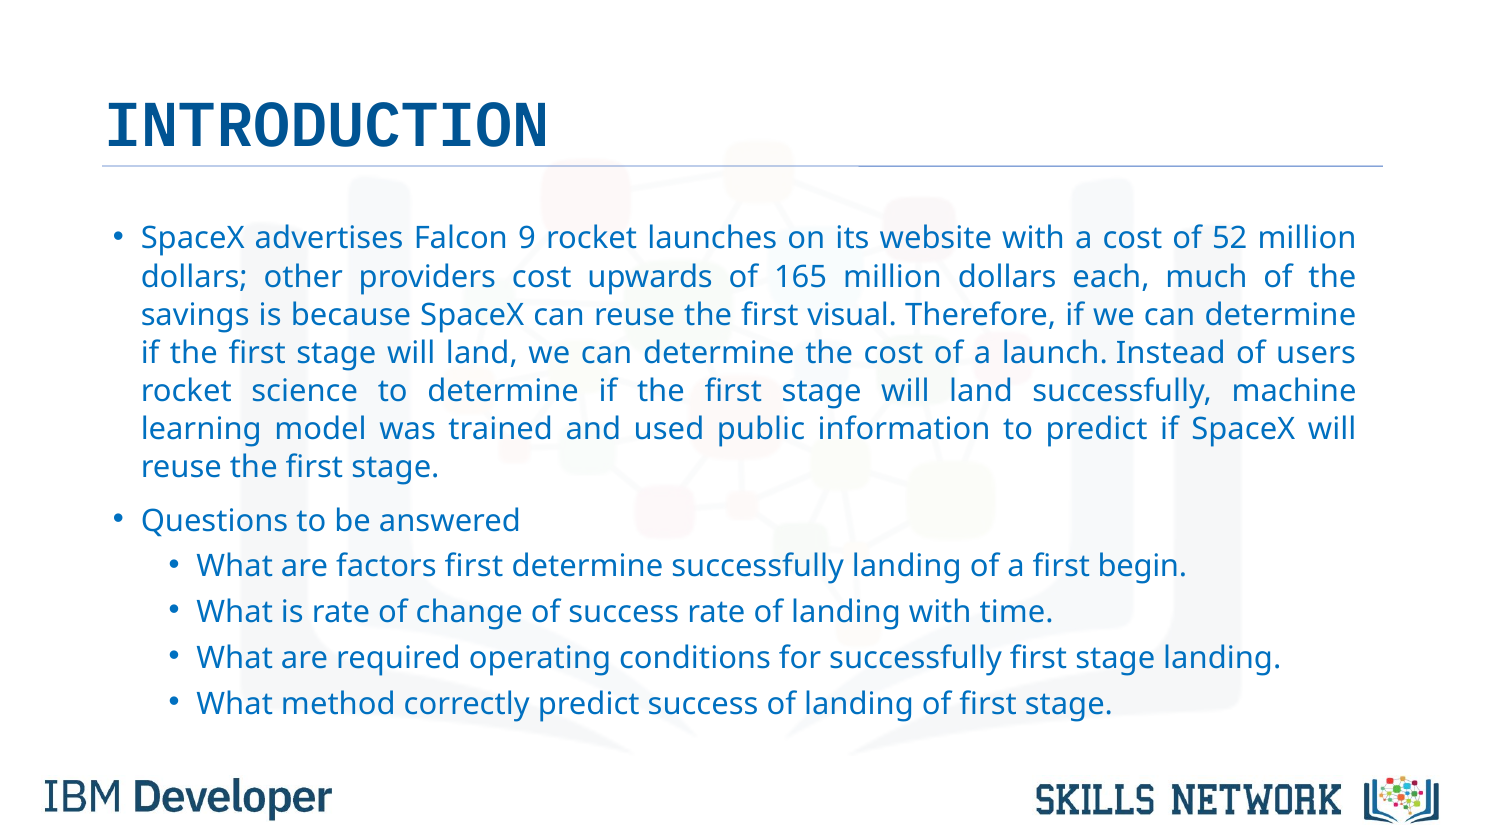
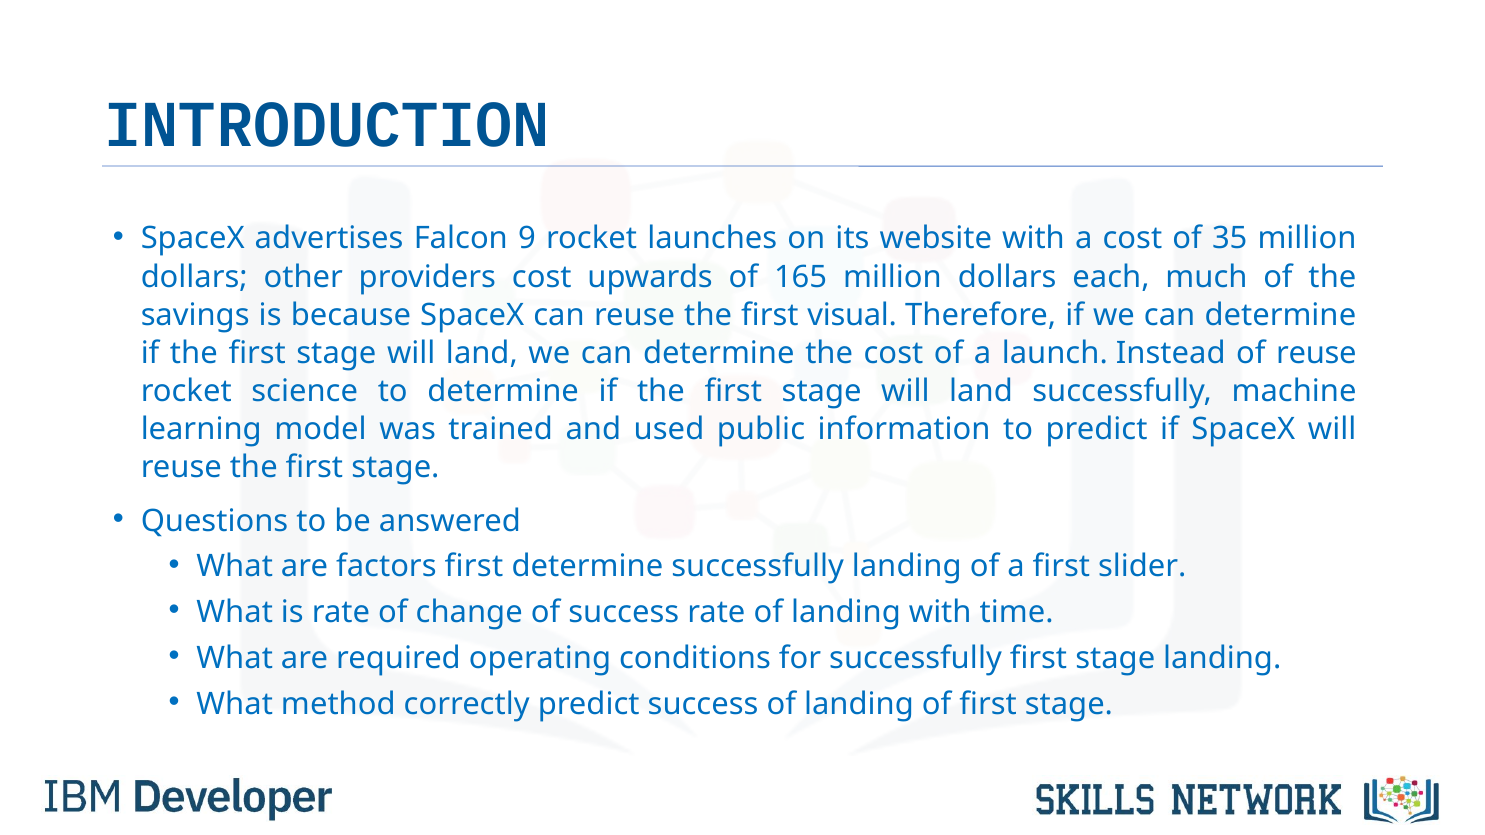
52: 52 -> 35
of users: users -> reuse
begin: begin -> slider
